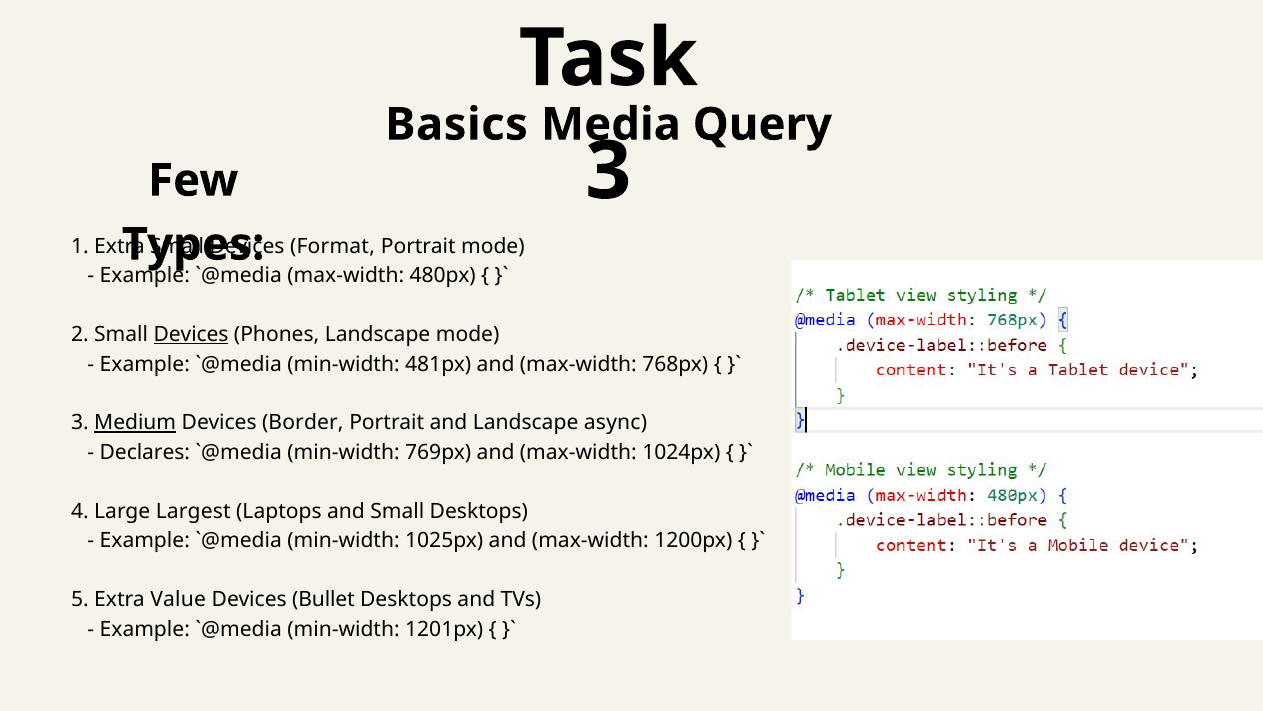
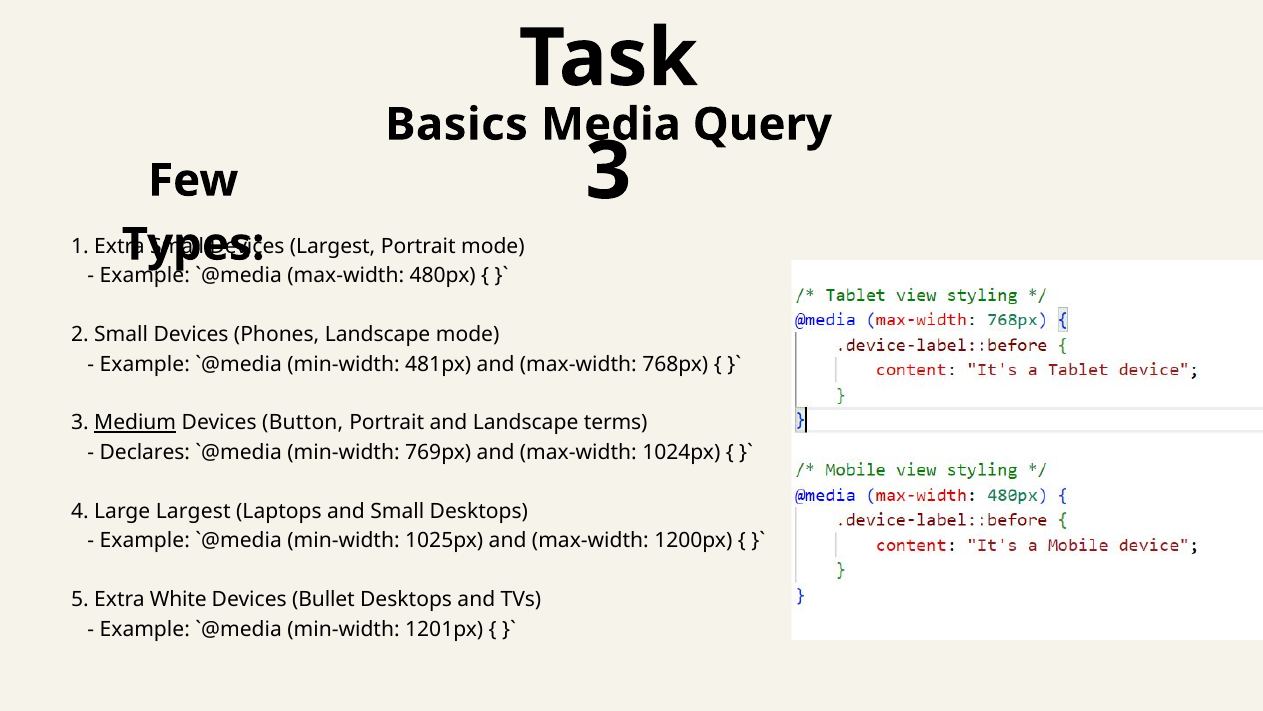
Format at (332, 246): Format -> Largest
Devices at (191, 334) underline: present -> none
Border: Border -> Button
async: async -> terms
Value: Value -> White
